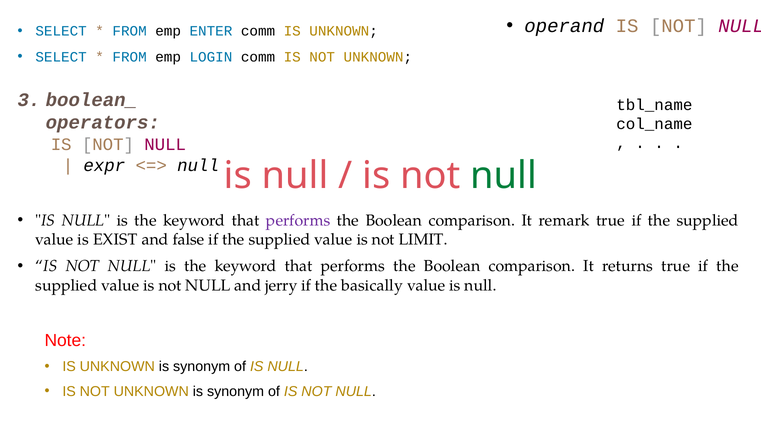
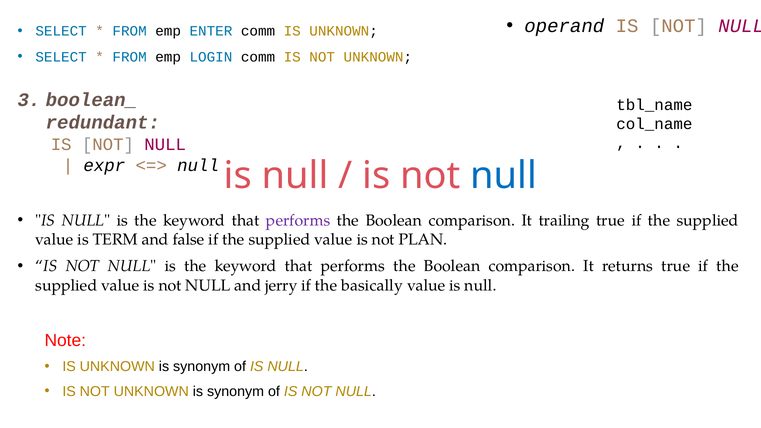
operators: operators -> redundant
null at (504, 176) colour: green -> blue
remark: remark -> trailing
EXIST: EXIST -> TERM
LIMIT: LIMIT -> PLAN
